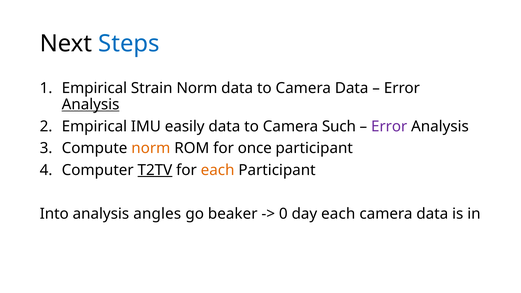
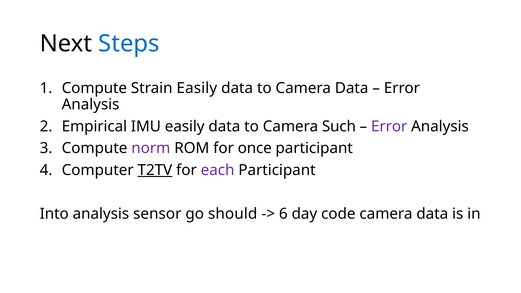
1 Empirical: Empirical -> Compute
Strain Norm: Norm -> Easily
Analysis at (91, 105) underline: present -> none
norm at (151, 148) colour: orange -> purple
each at (218, 170) colour: orange -> purple
angles: angles -> sensor
beaker: beaker -> should
0: 0 -> 6
day each: each -> code
